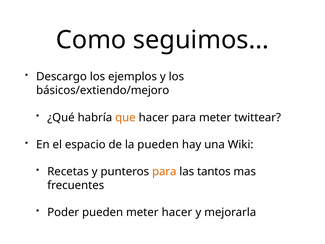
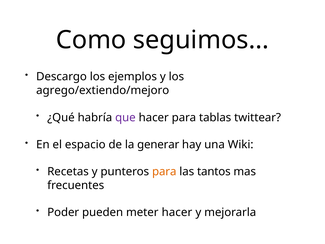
básicos/extiendo/mejoro: básicos/extiendo/mejoro -> agrego/extiendo/mejoro
que colour: orange -> purple
para meter: meter -> tablas
la pueden: pueden -> generar
